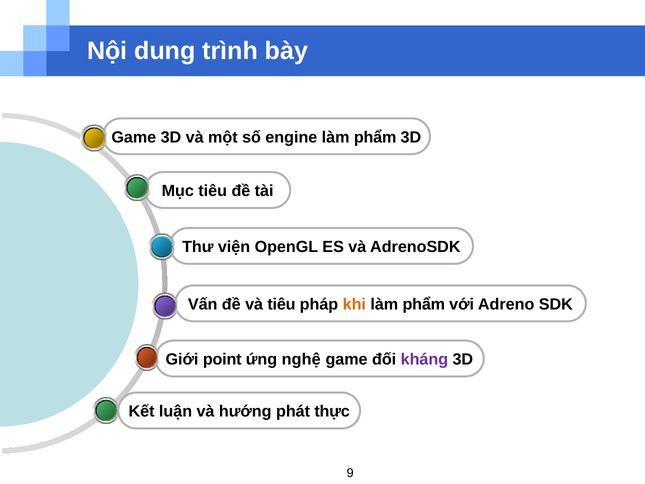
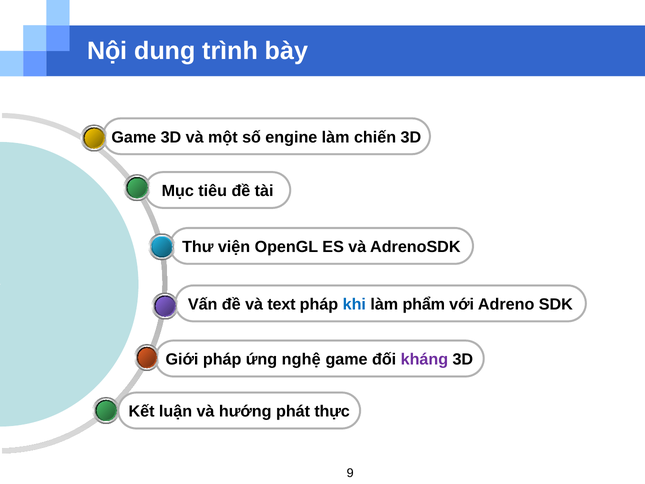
engine làm phẩm: phẩm -> chiến
và tiêu: tiêu -> text
khi colour: orange -> blue
point at (222, 359): point -> pháp
